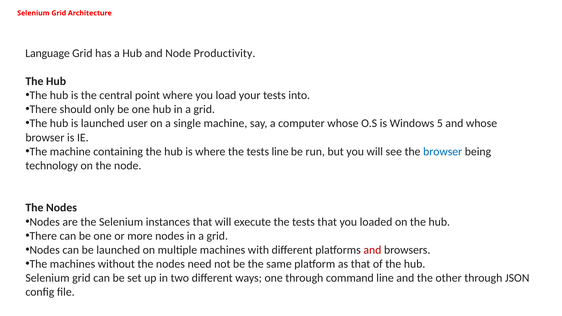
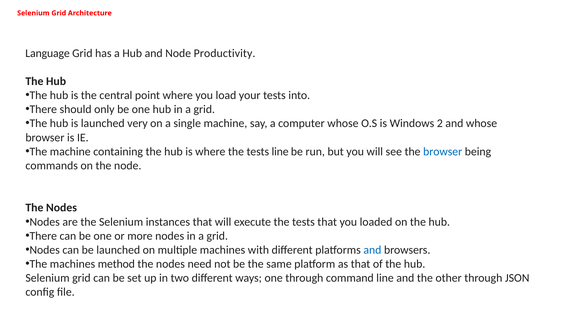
user: user -> very
5: 5 -> 2
technology: technology -> commands
and at (372, 250) colour: red -> blue
without: without -> method
